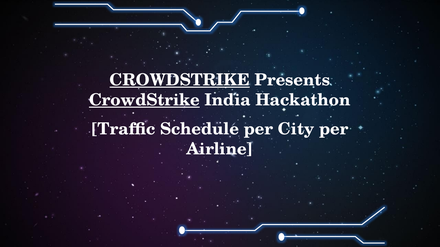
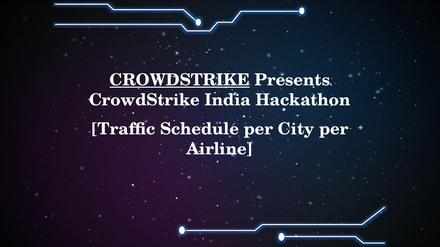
CrowdStrike at (144, 100) underline: present -> none
